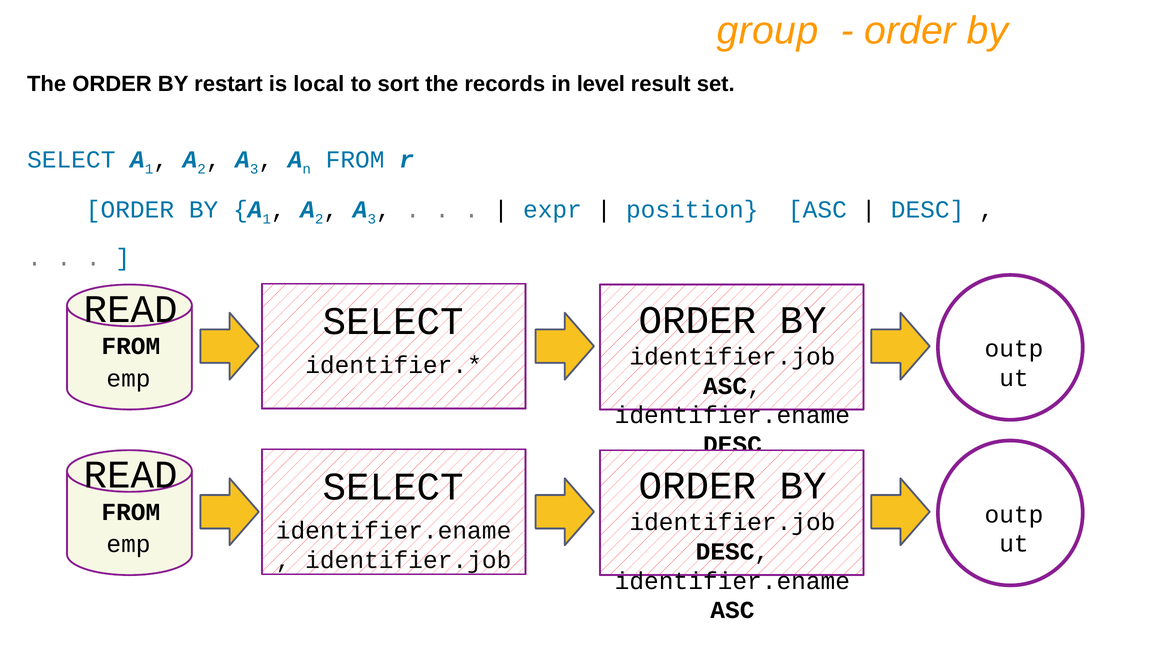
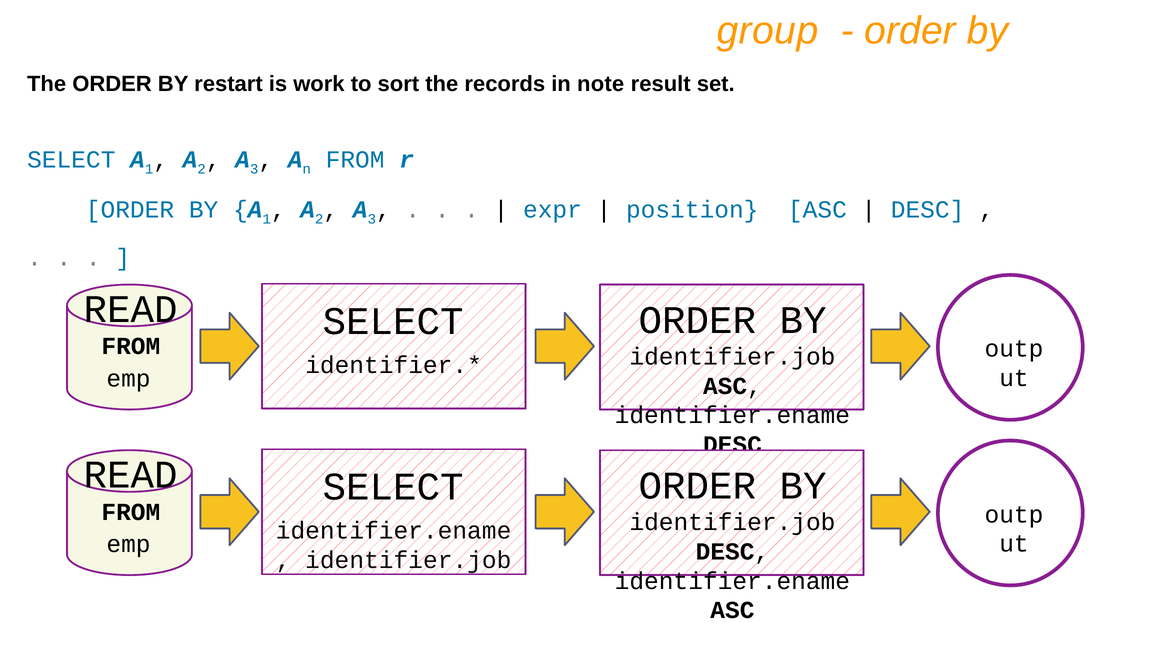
local: local -> work
level: level -> note
